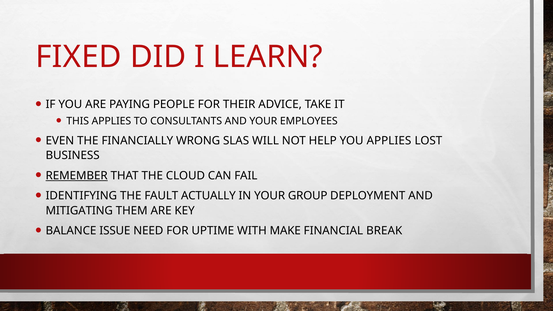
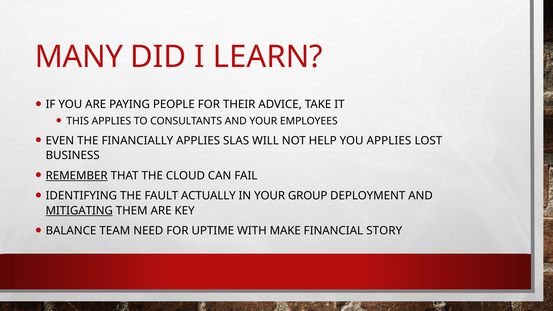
FIXED: FIXED -> MANY
FINANCIALLY WRONG: WRONG -> APPLIES
MITIGATING underline: none -> present
ISSUE: ISSUE -> TEAM
BREAK: BREAK -> STORY
